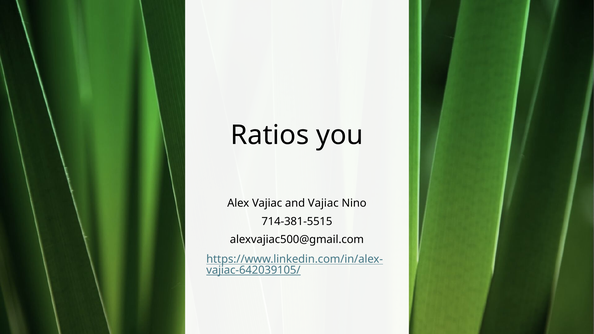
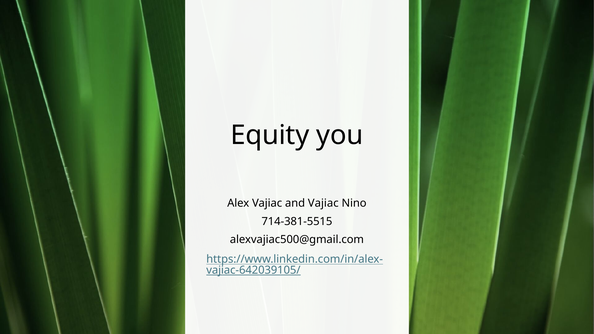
Ratios: Ratios -> Equity
